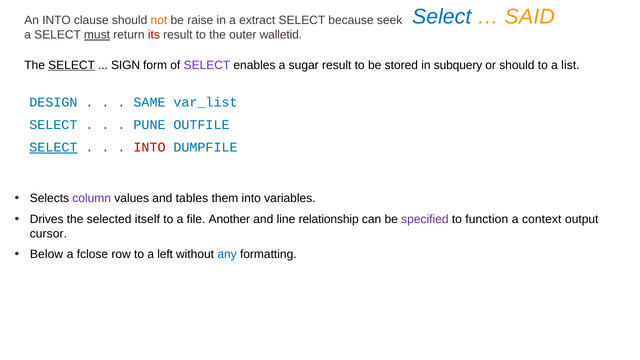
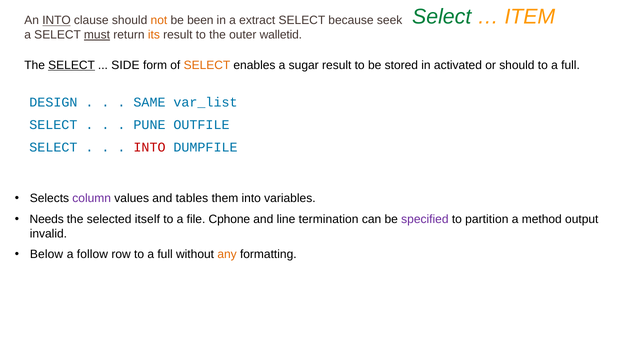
Select at (442, 17) colour: blue -> green
SAID: SAID -> ITEM
INTO at (56, 20) underline: none -> present
raise: raise -> been
its colour: red -> orange
SIGN: SIGN -> SIDE
SELECT at (207, 65) colour: purple -> orange
subquery: subquery -> activated
list at (570, 65): list -> full
SELECT at (53, 147) underline: present -> none
Drives: Drives -> Needs
Another: Another -> Cphone
relationship: relationship -> termination
function: function -> partition
context: context -> method
cursor: cursor -> invalid
fclose: fclose -> follow
row to a left: left -> full
any colour: blue -> orange
